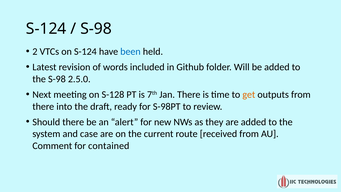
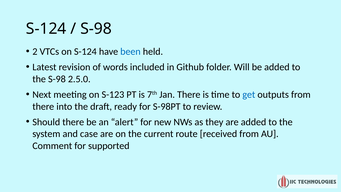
S-128: S-128 -> S-123
get colour: orange -> blue
contained: contained -> supported
